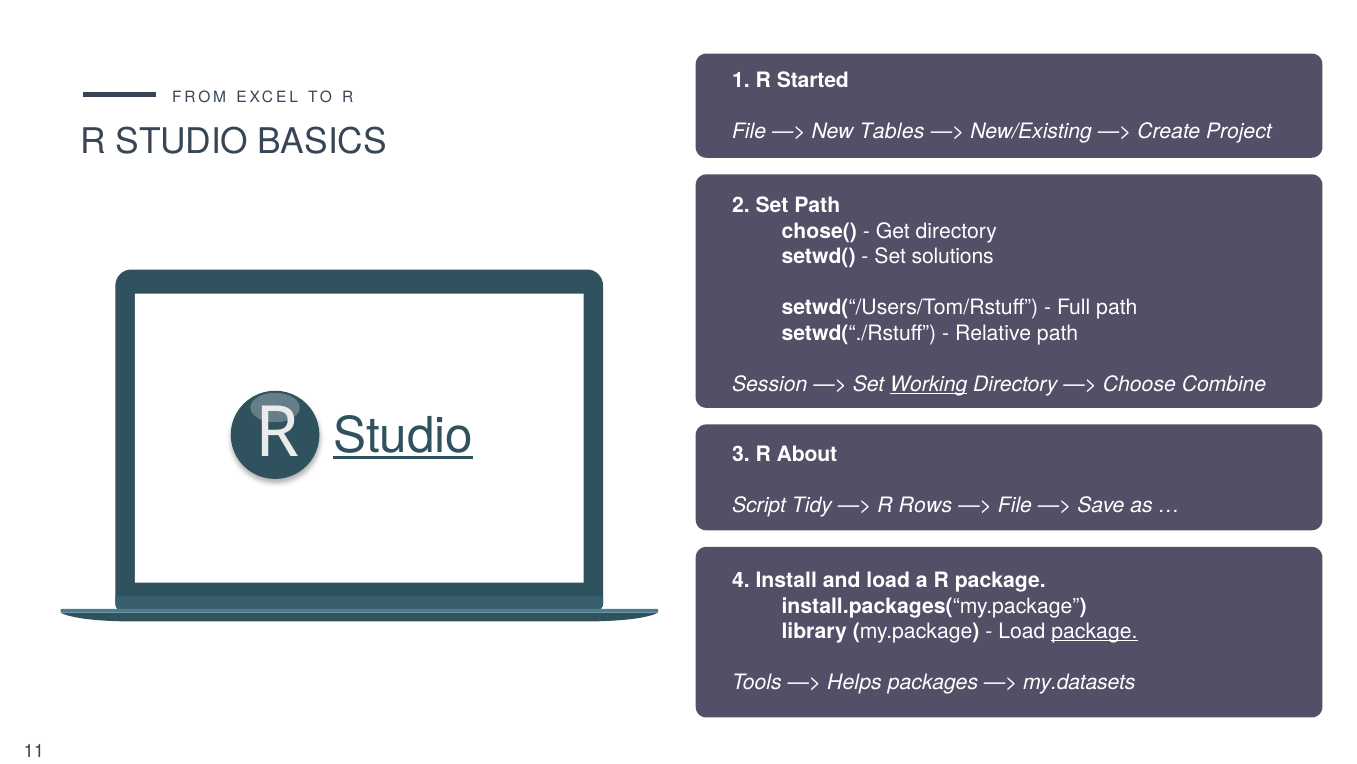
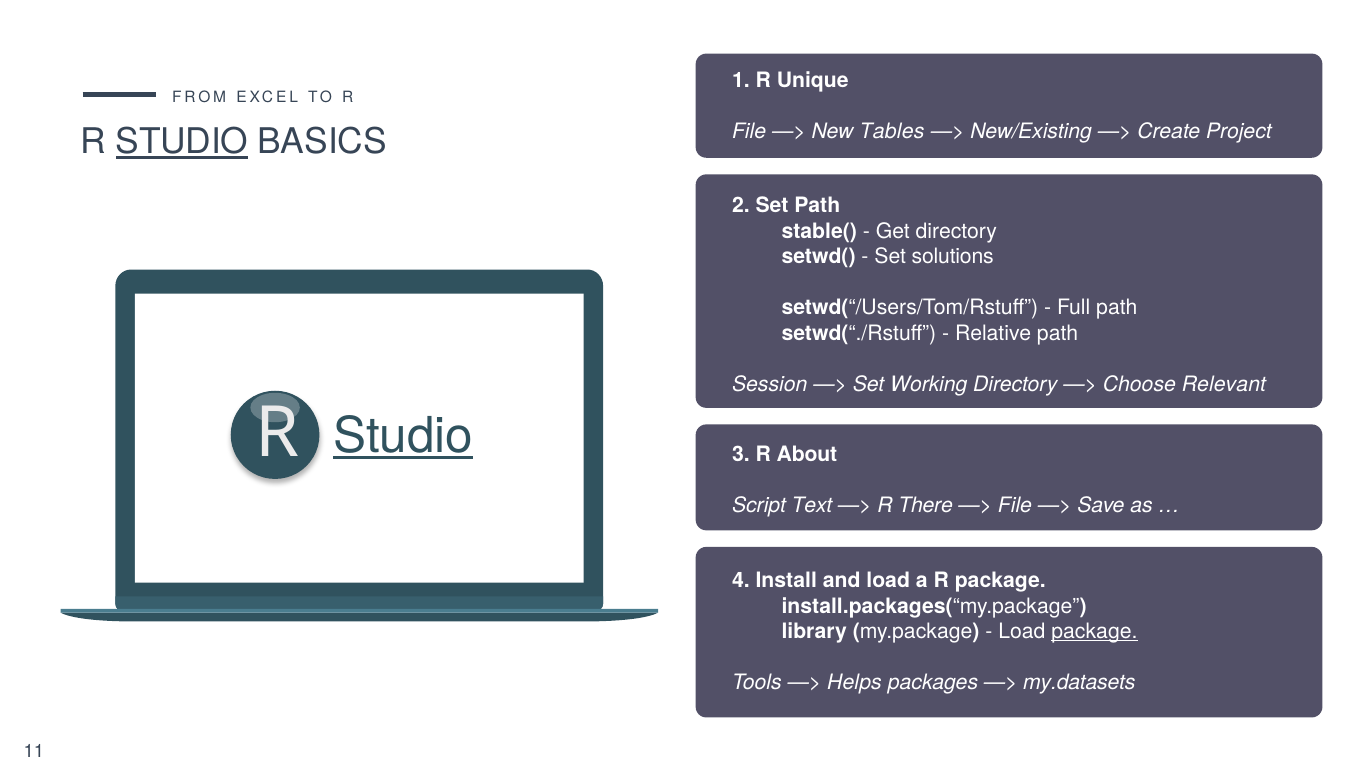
Started: Started -> Unique
STUDIO at (182, 142) underline: none -> present
chose(: chose( -> stable(
Working underline: present -> none
Combine: Combine -> Relevant
Tidy: Tidy -> Text
Rows: Rows -> There
